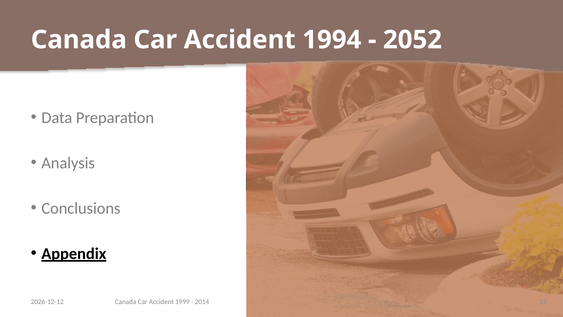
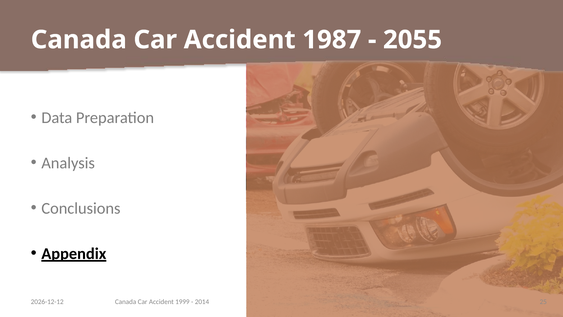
1994: 1994 -> 1987
2052: 2052 -> 2055
